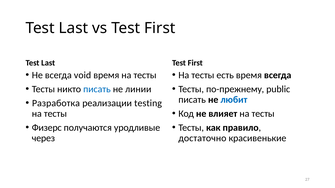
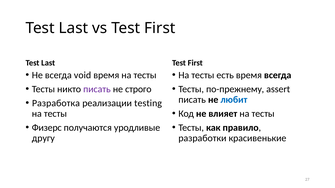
писать at (97, 89) colour: blue -> purple
линии: линии -> строго
public: public -> assert
через: через -> другу
достаточно: достаточно -> разработки
